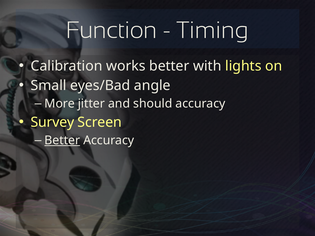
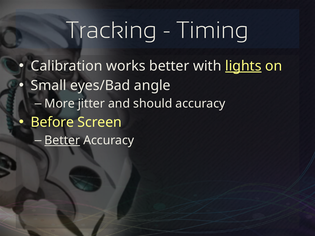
Function: Function -> Tracking
lights underline: none -> present
Survey: Survey -> Before
